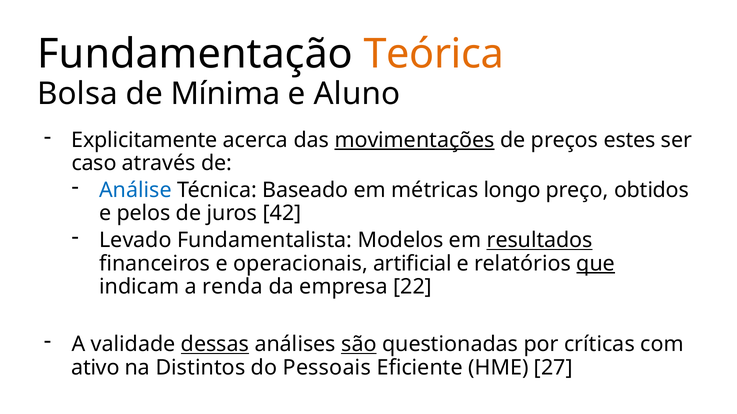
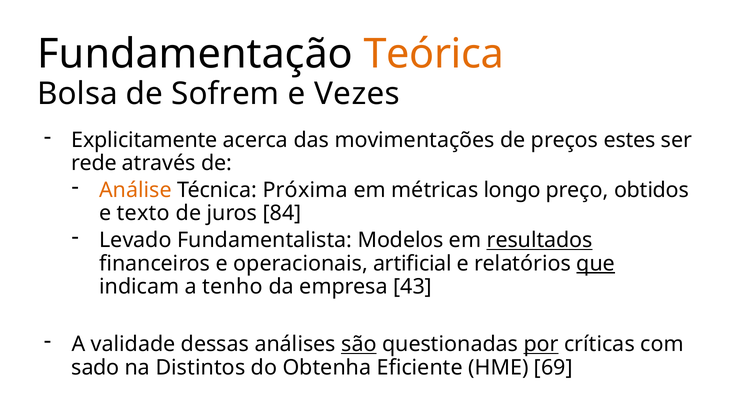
Mínima: Mínima -> Sofrem
Aluno: Aluno -> Vezes
movimentações underline: present -> none
caso: caso -> rede
Análise colour: blue -> orange
Baseado: Baseado -> Próxima
pelos: pelos -> texto
42: 42 -> 84
renda: renda -> tenho
22: 22 -> 43
dessas underline: present -> none
por underline: none -> present
ativo: ativo -> sado
Pessoais: Pessoais -> Obtenha
27: 27 -> 69
